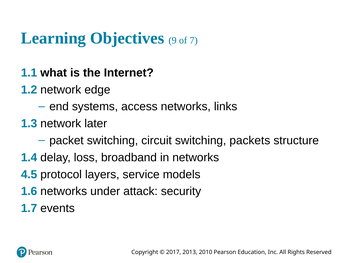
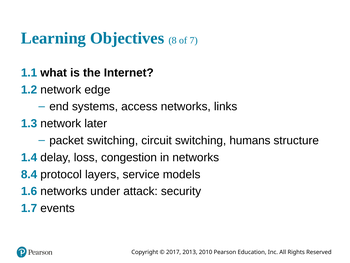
9: 9 -> 8
packets: packets -> humans
broadband: broadband -> congestion
4.5: 4.5 -> 8.4
